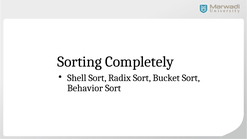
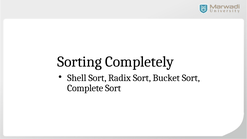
Behavior: Behavior -> Complete
